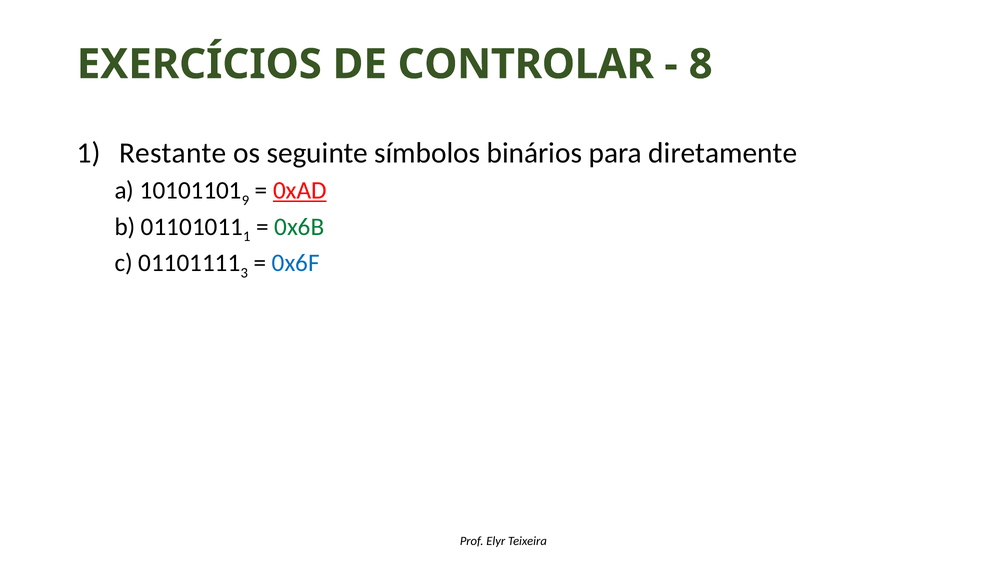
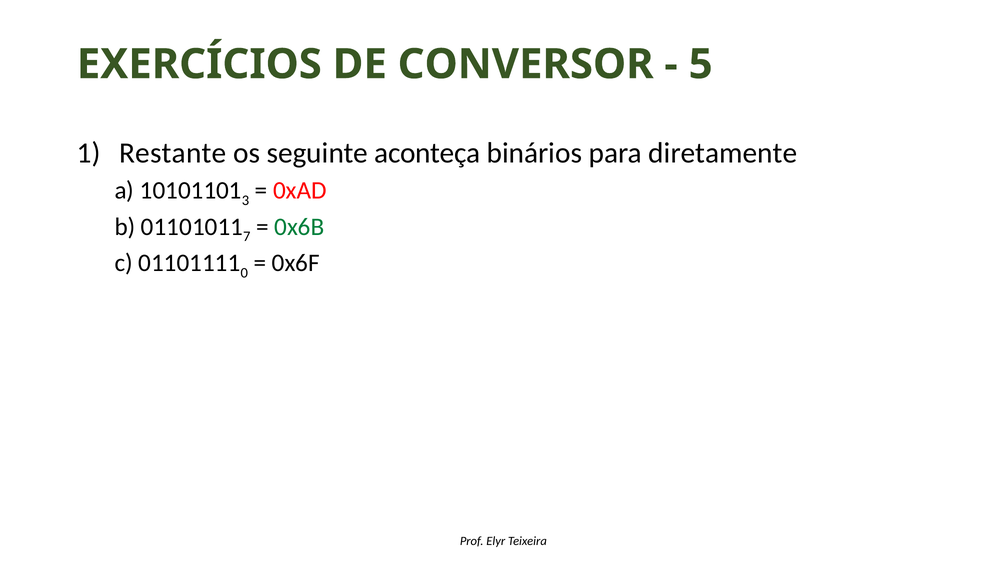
CONTROLAR: CONTROLAR -> CONVERSOR
8: 8 -> 5
símbolos: símbolos -> aconteça
9: 9 -> 3
0xAD underline: present -> none
1 at (247, 236): 1 -> 7
3: 3 -> 0
0x6F colour: blue -> black
